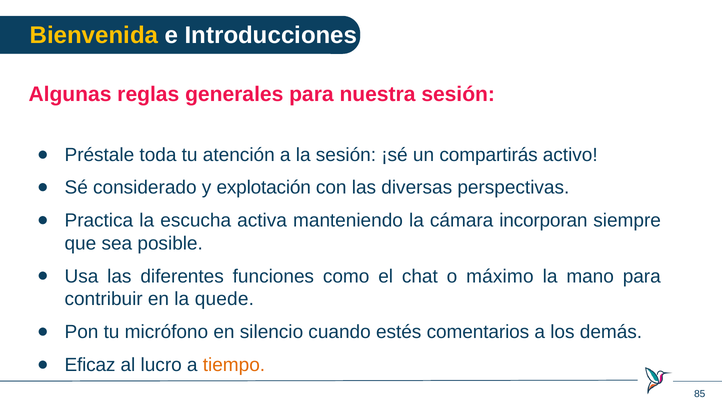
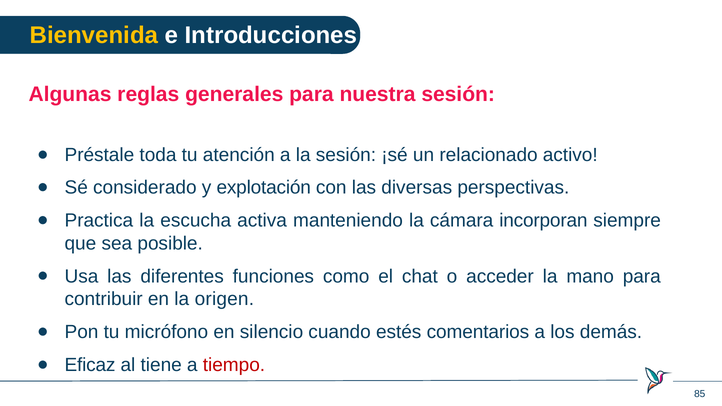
compartirás: compartirás -> relacionado
máximo: máximo -> acceder
quede: quede -> origen
lucro: lucro -> tiene
tiempo colour: orange -> red
